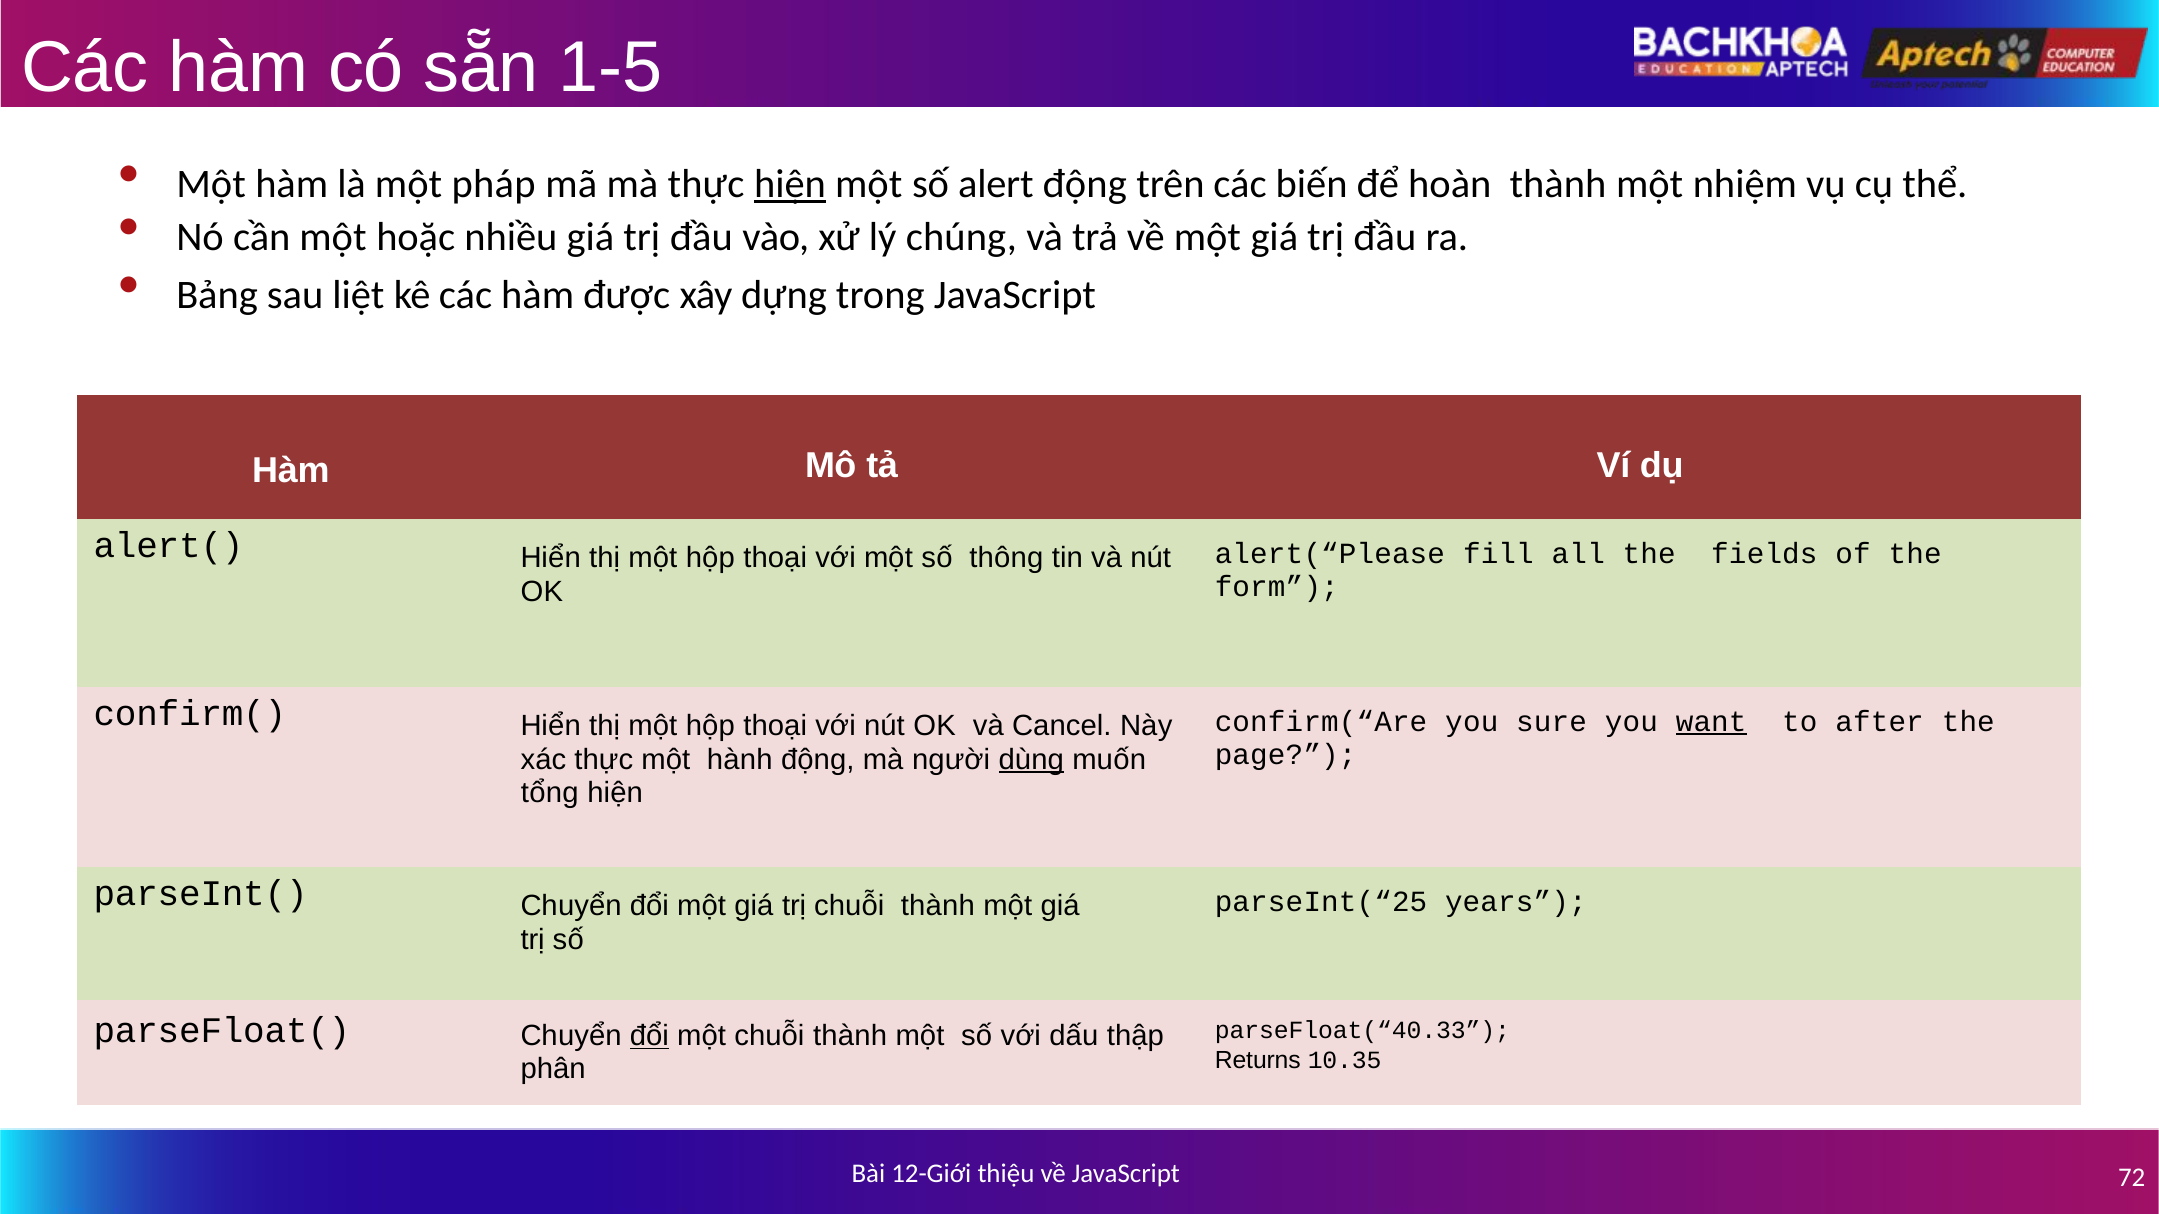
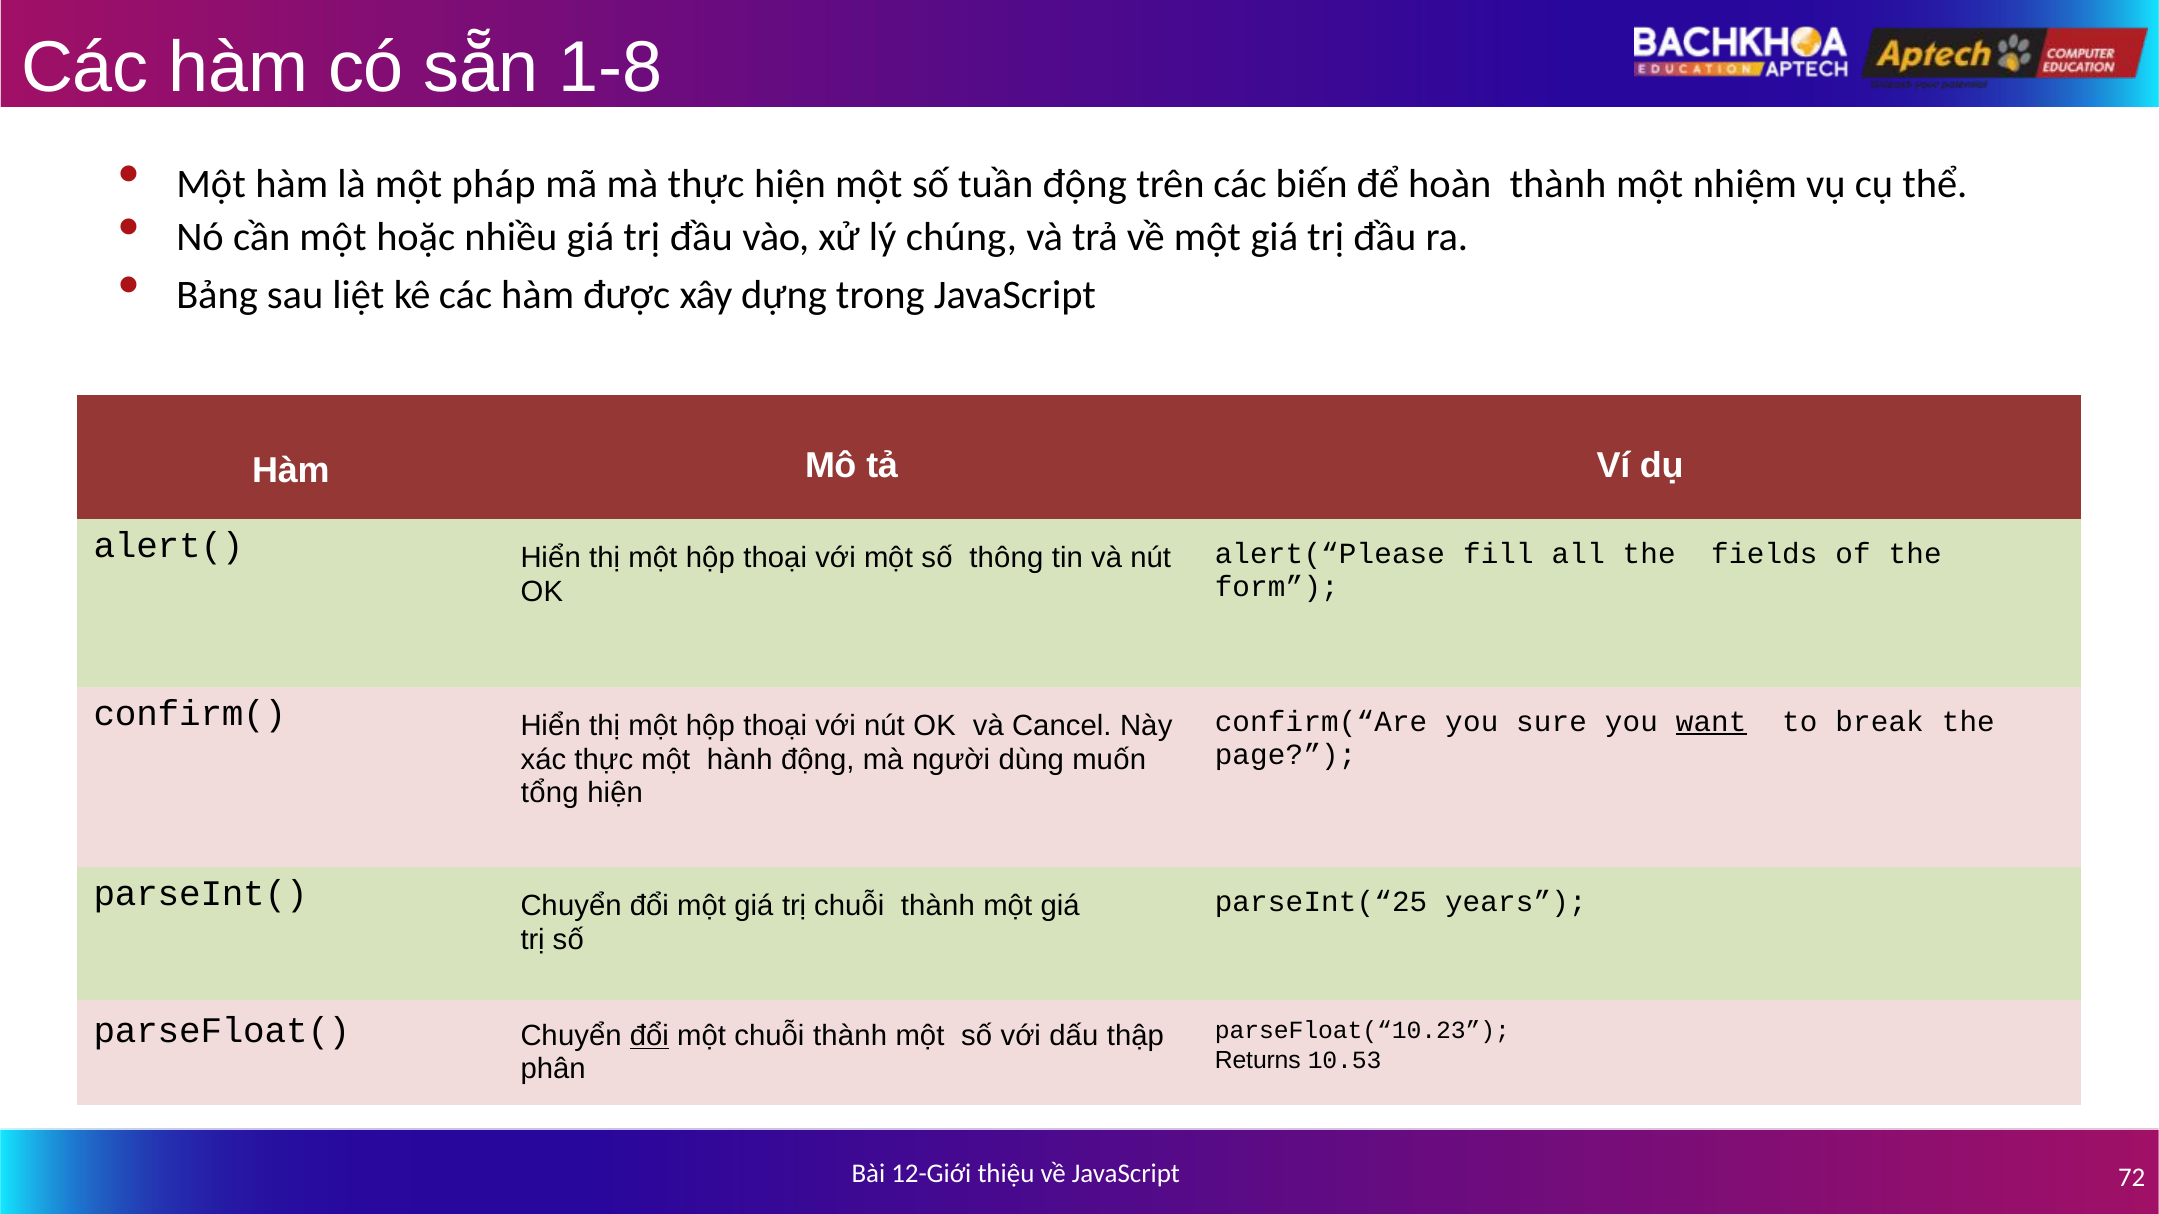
1-5: 1-5 -> 1-8
hiện at (790, 184) underline: present -> none
alert: alert -> tuần
after: after -> break
dùng underline: present -> none
parseFloat(“40.33: parseFloat(“40.33 -> parseFloat(“10.23
10.35: 10.35 -> 10.53
